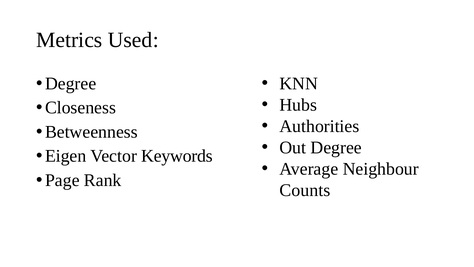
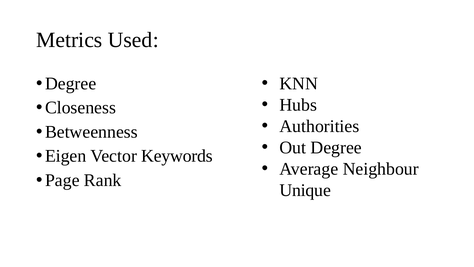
Counts: Counts -> Unique
